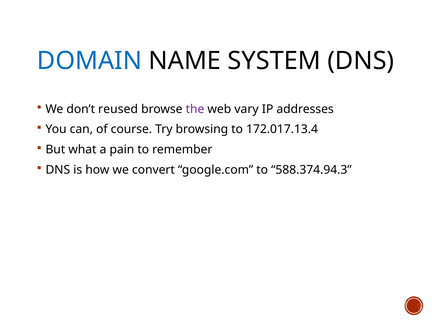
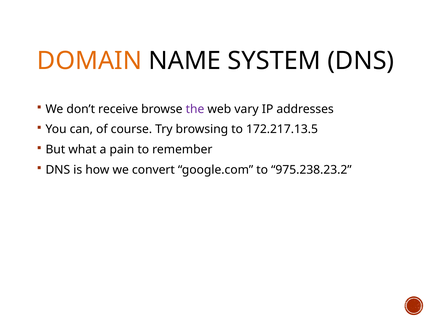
DOMAIN colour: blue -> orange
reused: reused -> receive
172.017.13.4: 172.017.13.4 -> 172.217.13.5
588.374.94.3: 588.374.94.3 -> 975.238.23.2
